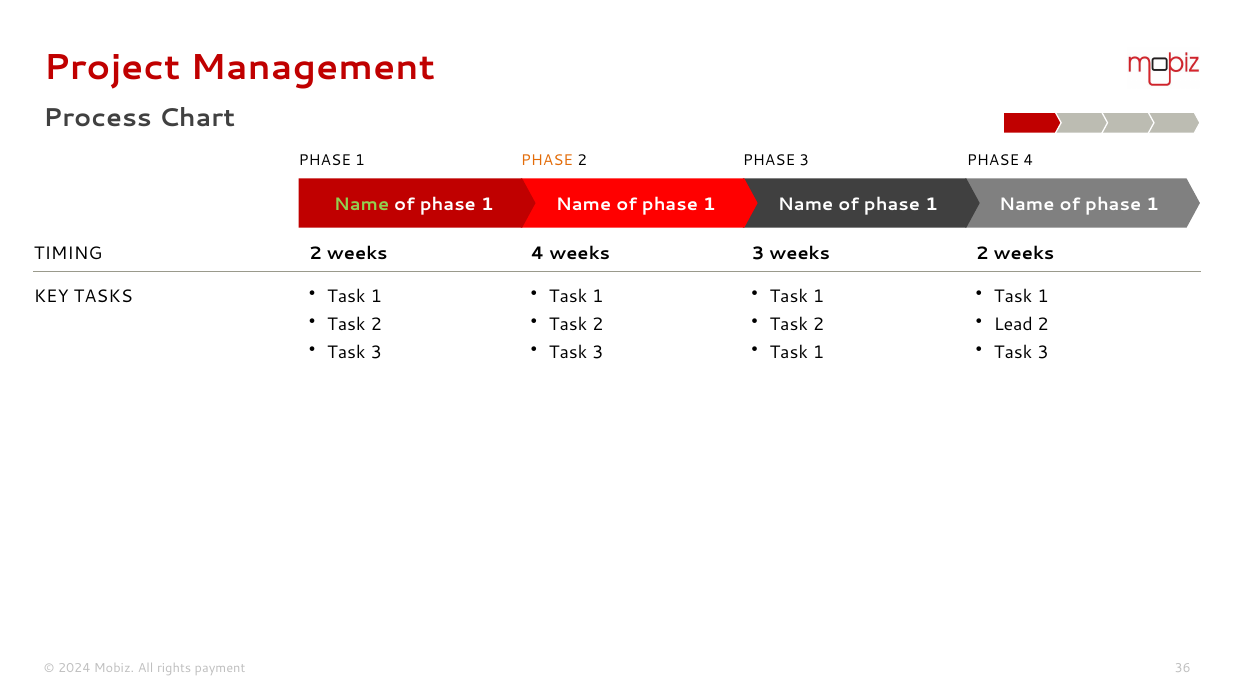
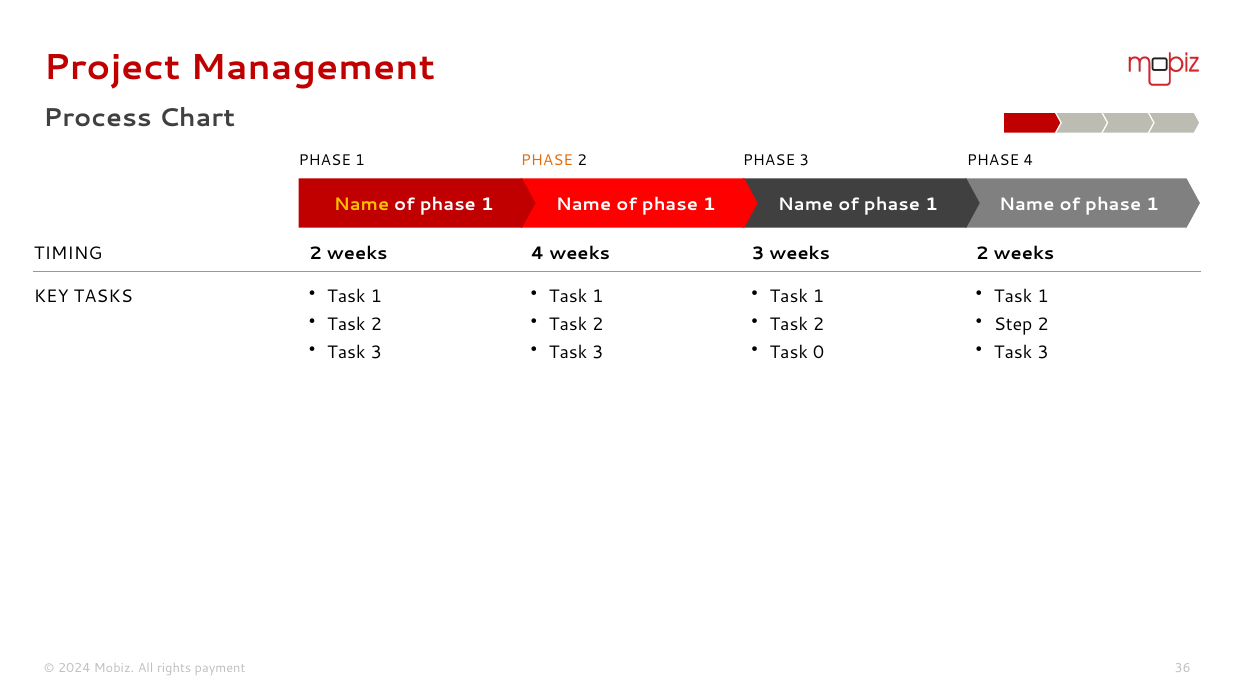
Name at (361, 204) colour: light green -> yellow
Lead: Lead -> Step
1 at (819, 352): 1 -> 0
